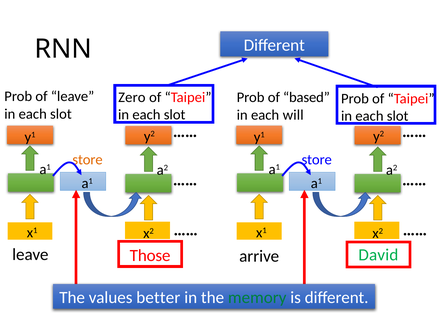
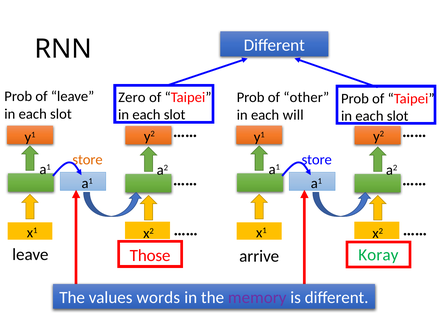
based: based -> other
David: David -> Koray
better: better -> words
memory colour: green -> purple
